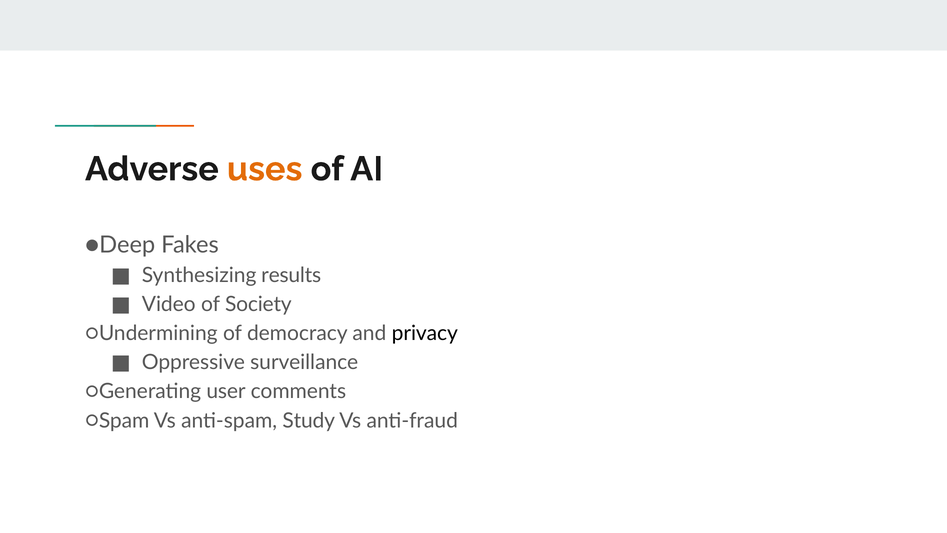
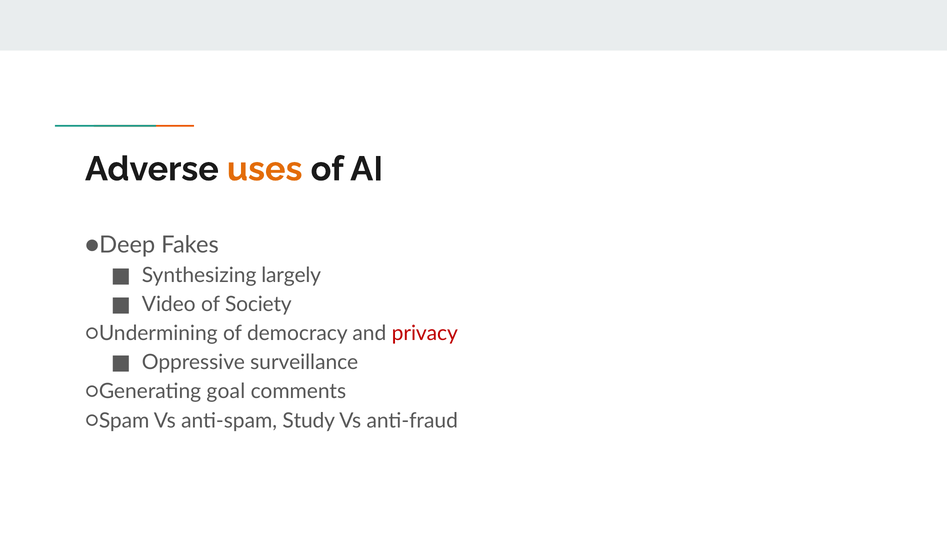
results: results -> largely
privacy colour: black -> red
user: user -> goal
